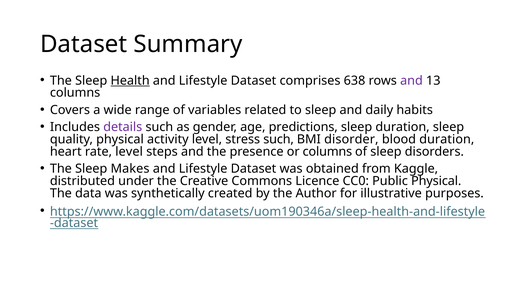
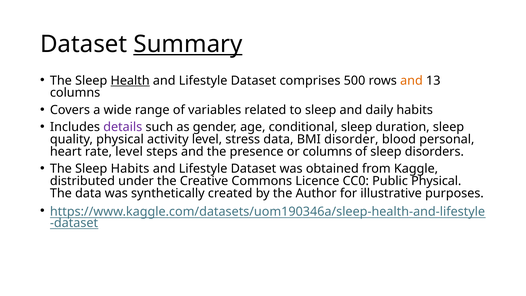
Summary underline: none -> present
638: 638 -> 500
and at (411, 81) colour: purple -> orange
predictions: predictions -> conditional
stress such: such -> data
blood duration: duration -> personal
Sleep Makes: Makes -> Habits
